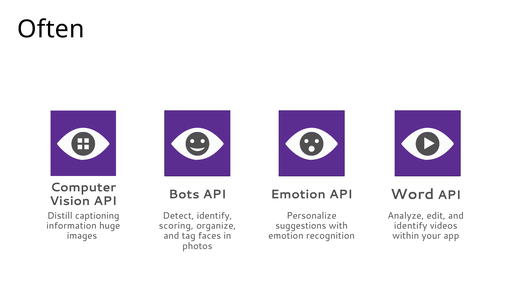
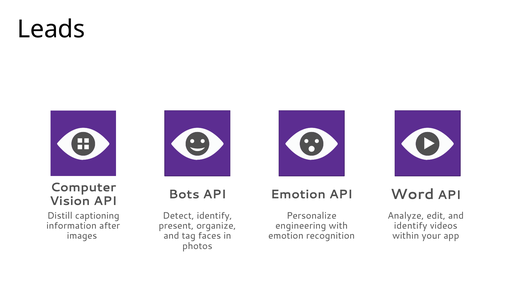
Often: Often -> Leads
huge: huge -> after
scoring: scoring -> present
suggestions: suggestions -> engineering
